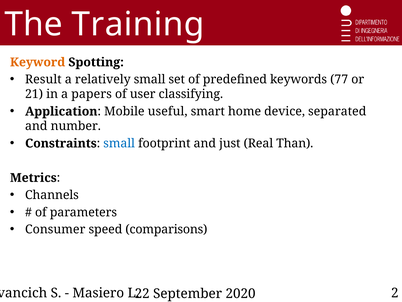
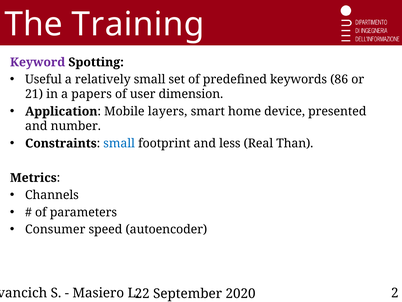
Keyword colour: orange -> purple
Result: Result -> Useful
77: 77 -> 86
classifying: classifying -> dimension
useful: useful -> layers
separated: separated -> presented
just: just -> less
comparisons: comparisons -> autoencoder
